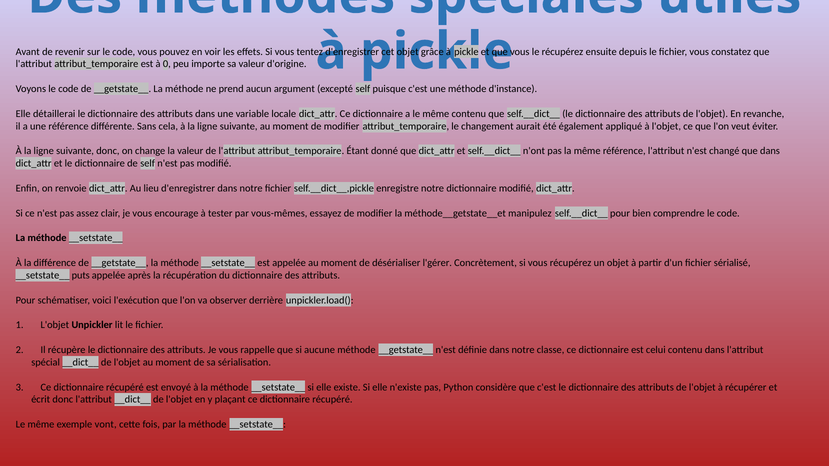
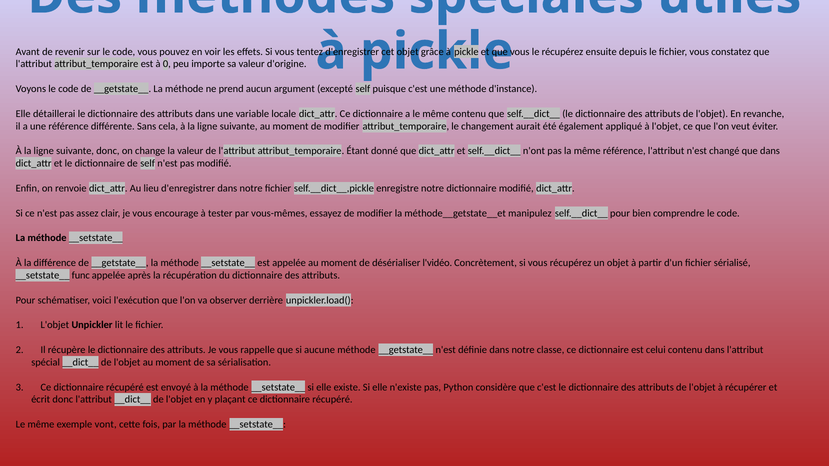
l'gérer: l'gérer -> l'vidéo
puts: puts -> func
